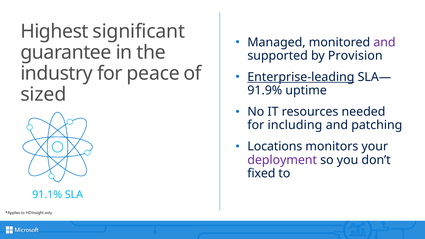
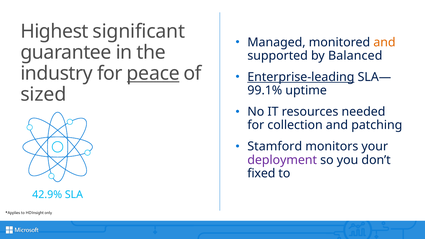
and at (384, 42) colour: purple -> orange
Provision: Provision -> Balanced
peace underline: none -> present
91.9%: 91.9% -> 99.1%
including: including -> collection
Locations: Locations -> Stamford
91.1%: 91.1% -> 42.9%
